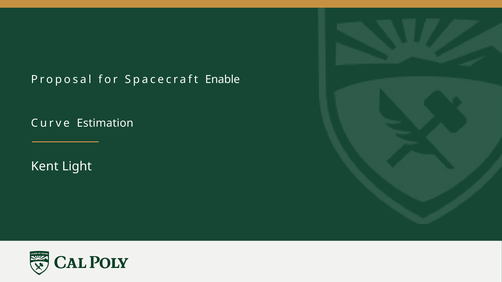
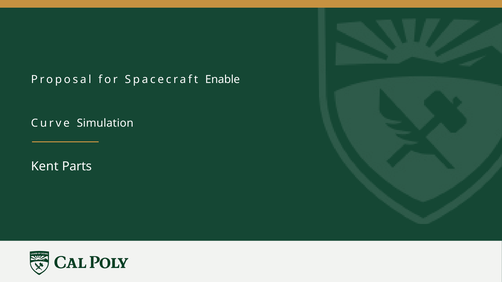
Estimation: Estimation -> Simulation
Light: Light -> Parts
